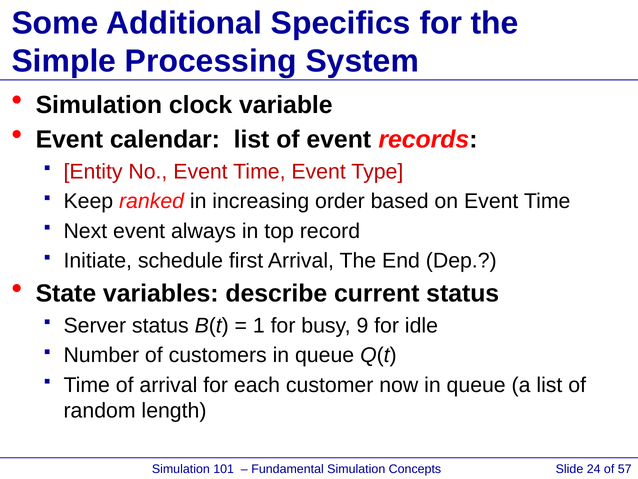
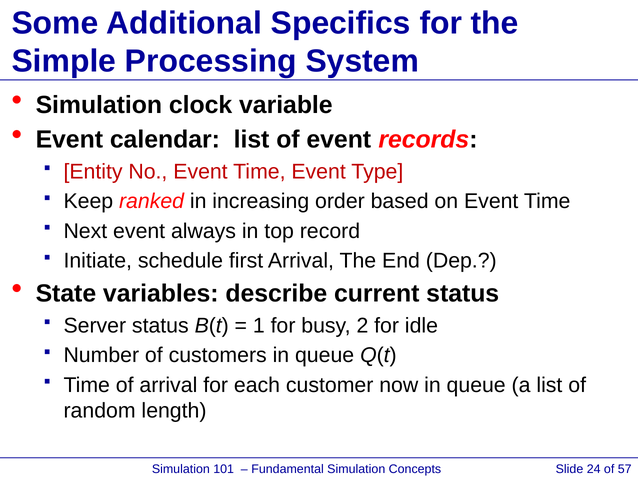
9: 9 -> 2
